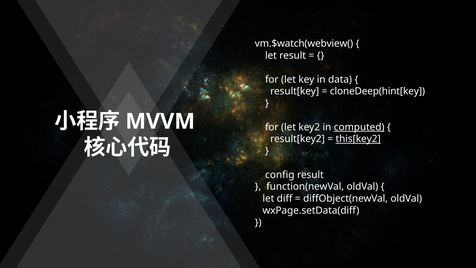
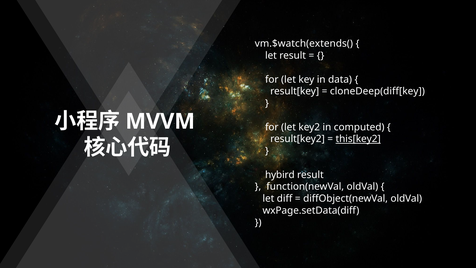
vm.$watch(webview(: vm.$watch(webview( -> vm.$watch(extends(
cloneDeep(hint[key: cloneDeep(hint[key -> cloneDeep(diff[key
computed underline: present -> none
config: config -> hybird
